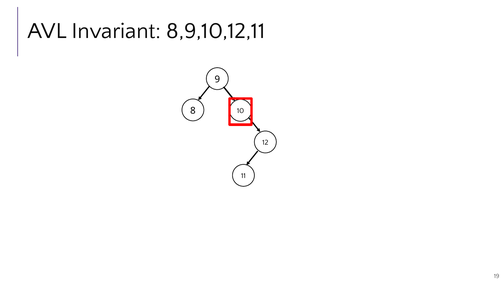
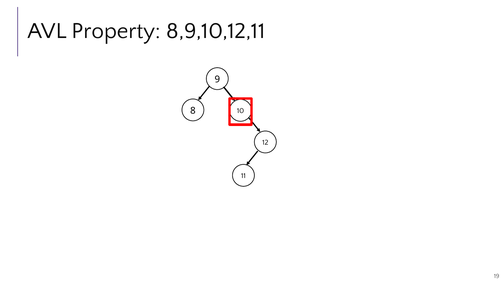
Invariant: Invariant -> Property
